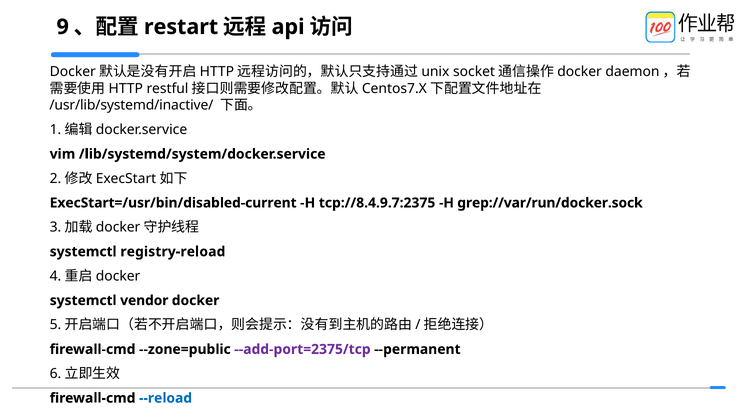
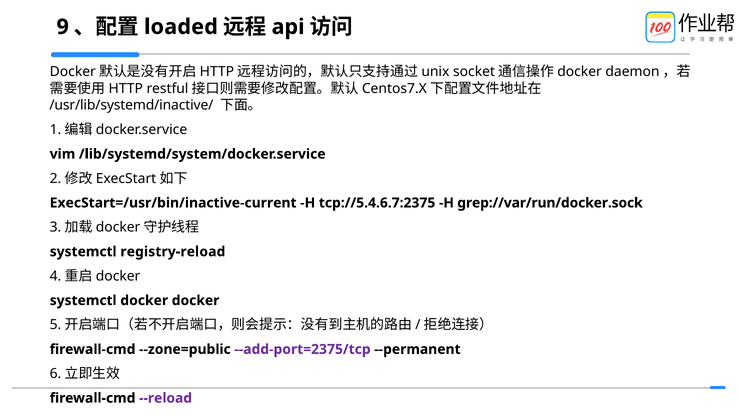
restart: restart -> loaded
ExecStart=/usr/bin/disabled-current: ExecStart=/usr/bin/disabled-current -> ExecStart=/usr/bin/inactive-current
tcp://8.4.9.7:2375: tcp://8.4.9.7:2375 -> tcp://5.4.6.7:2375
systemctl vendor: vendor -> docker
--reload colour: blue -> purple
